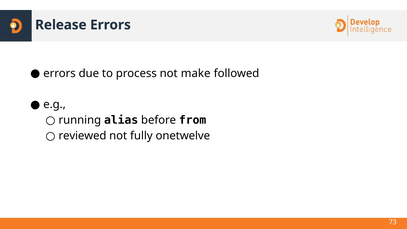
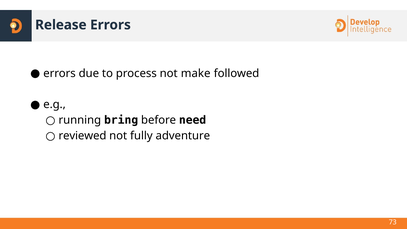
alias: alias -> bring
from: from -> need
onetwelve: onetwelve -> adventure
